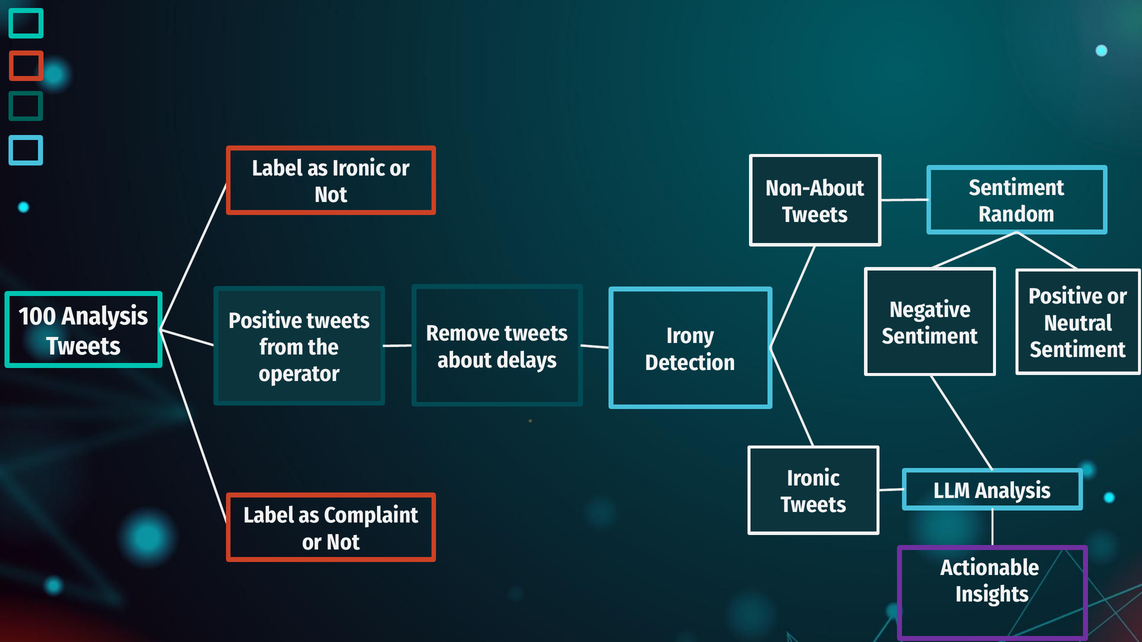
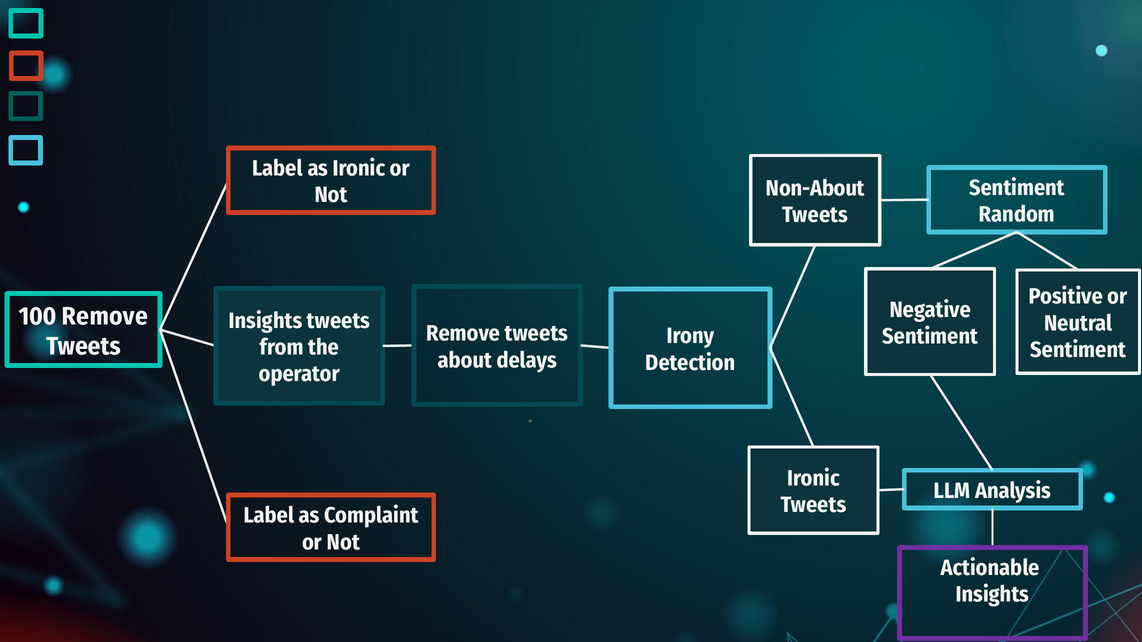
100 Analysis: Analysis -> Remove
Positive at (266, 321): Positive -> Insights
